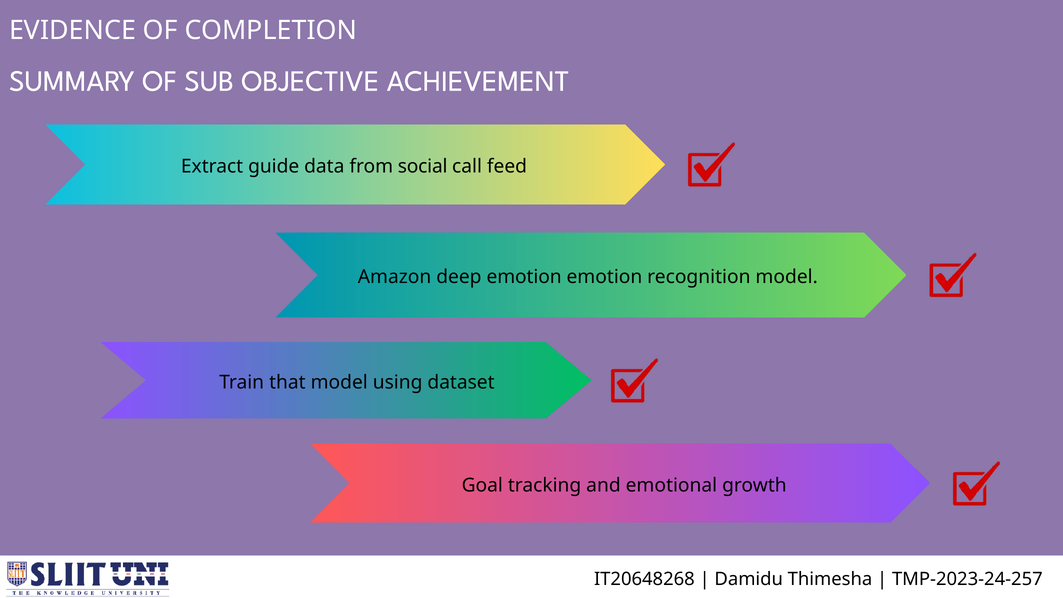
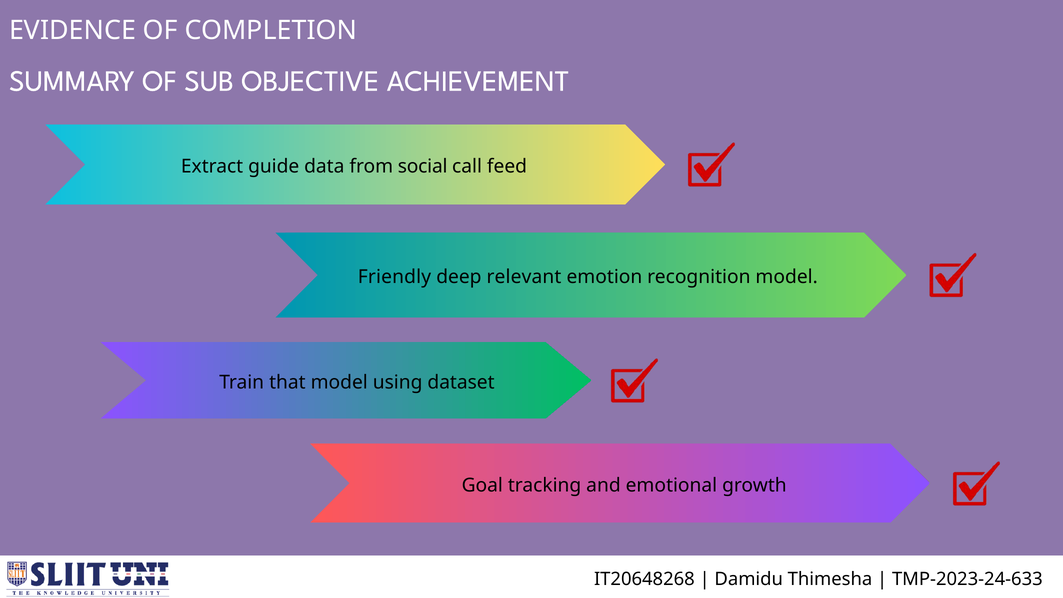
Amazon: Amazon -> Friendly
deep emotion: emotion -> relevant
TMP-2023-24-257: TMP-2023-24-257 -> TMP-2023-24-633
